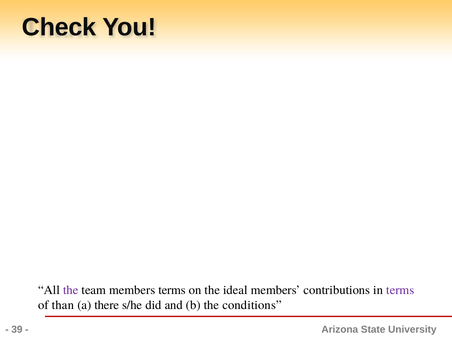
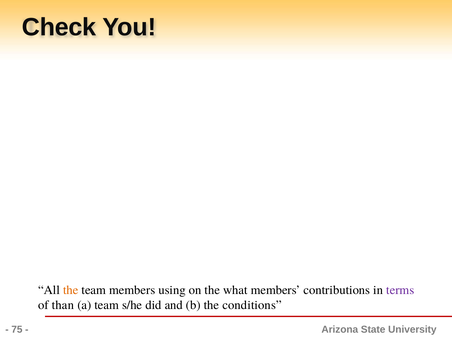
the at (71, 290) colour: purple -> orange
members terms: terms -> using
ideal: ideal -> what
a there: there -> team
39: 39 -> 75
